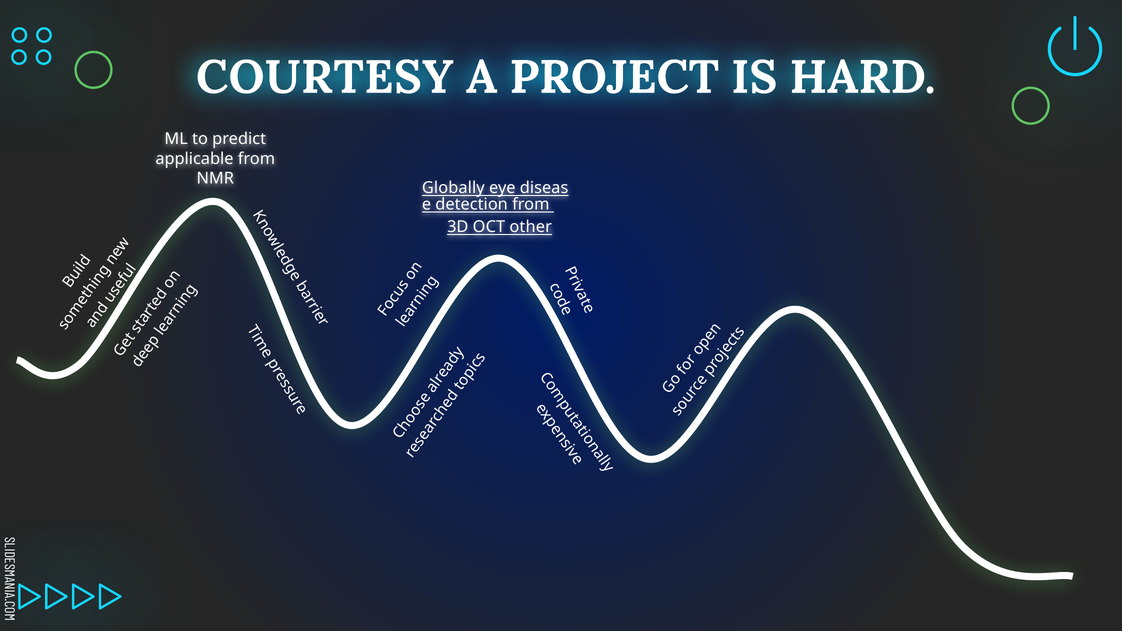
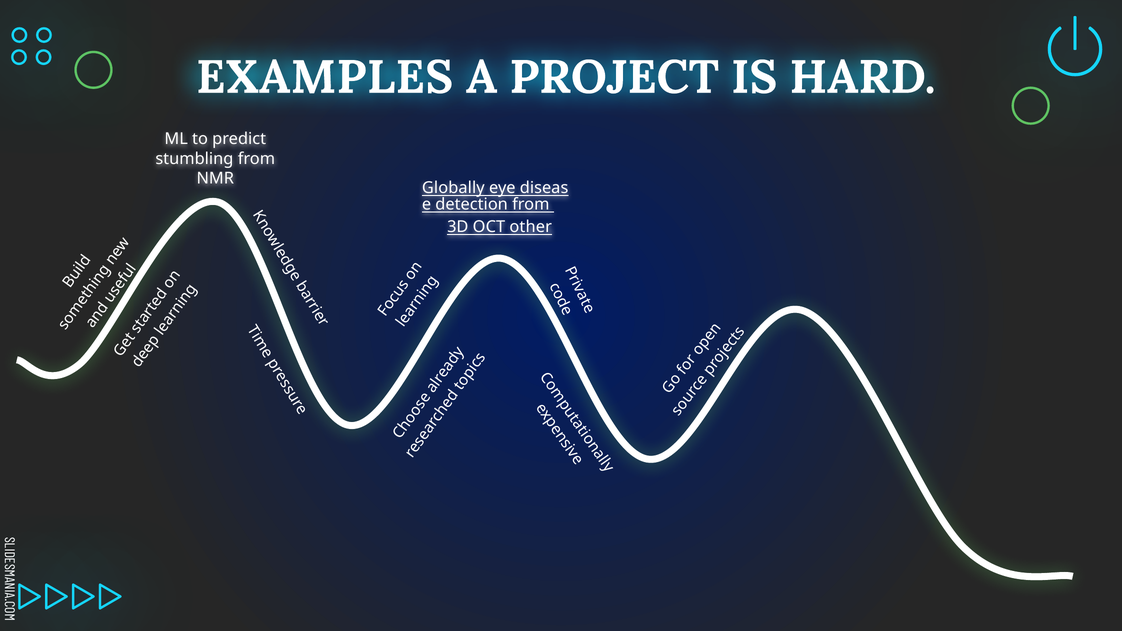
COURTESY: COURTESY -> EXAMPLES
applicable: applicable -> stumbling
